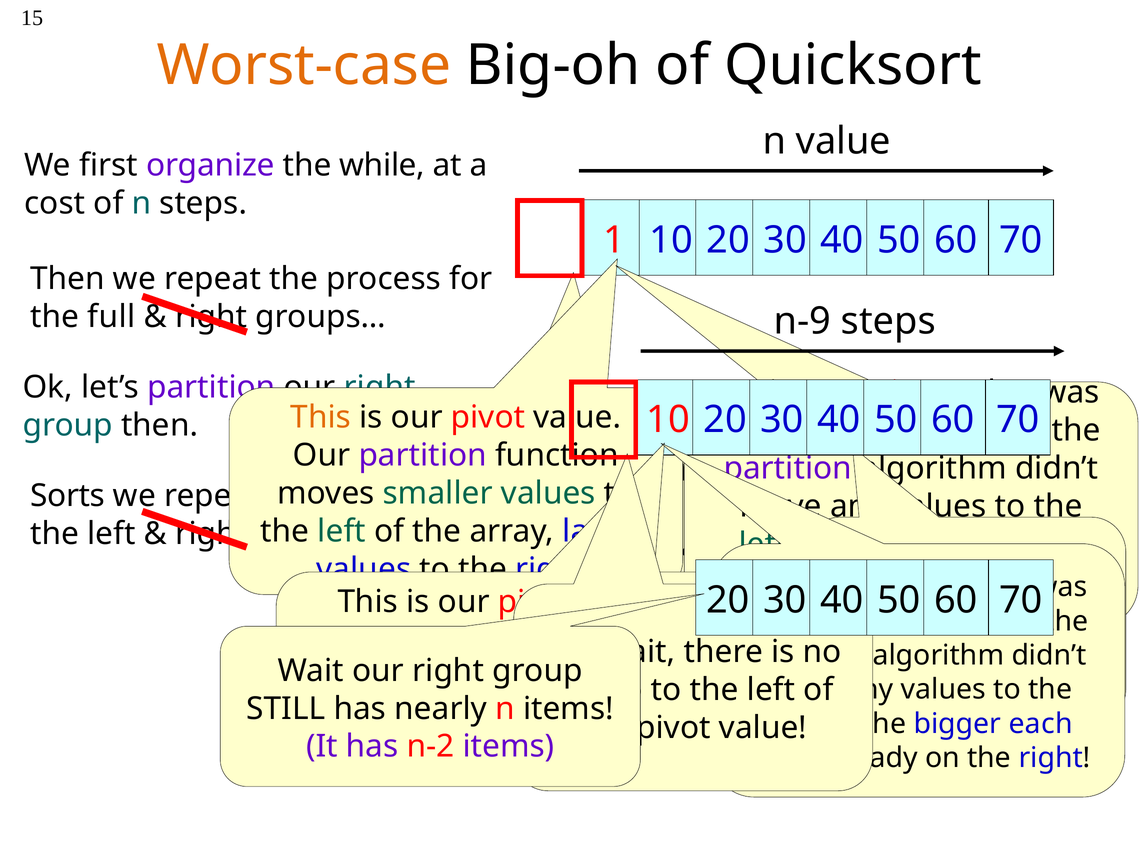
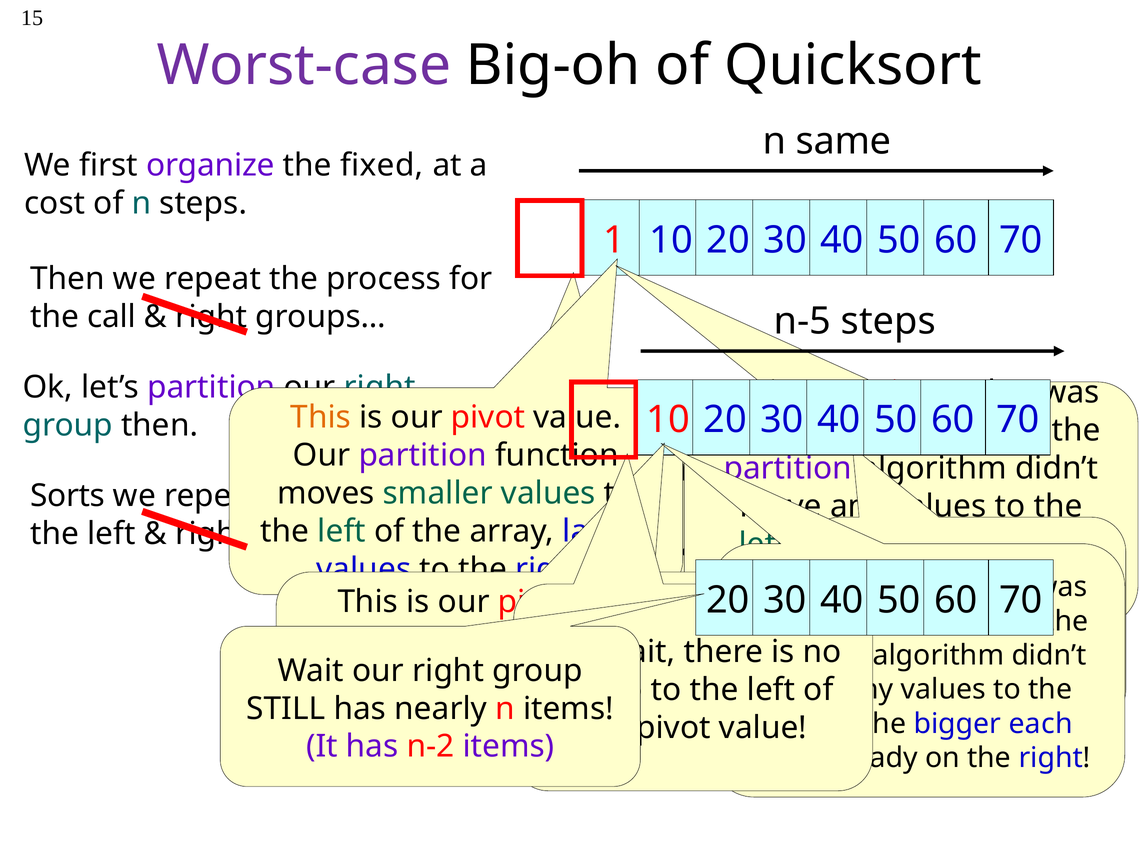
Worst-case colour: orange -> purple
n value: value -> same
while: while -> fixed
full: full -> call
n-9: n-9 -> n-5
